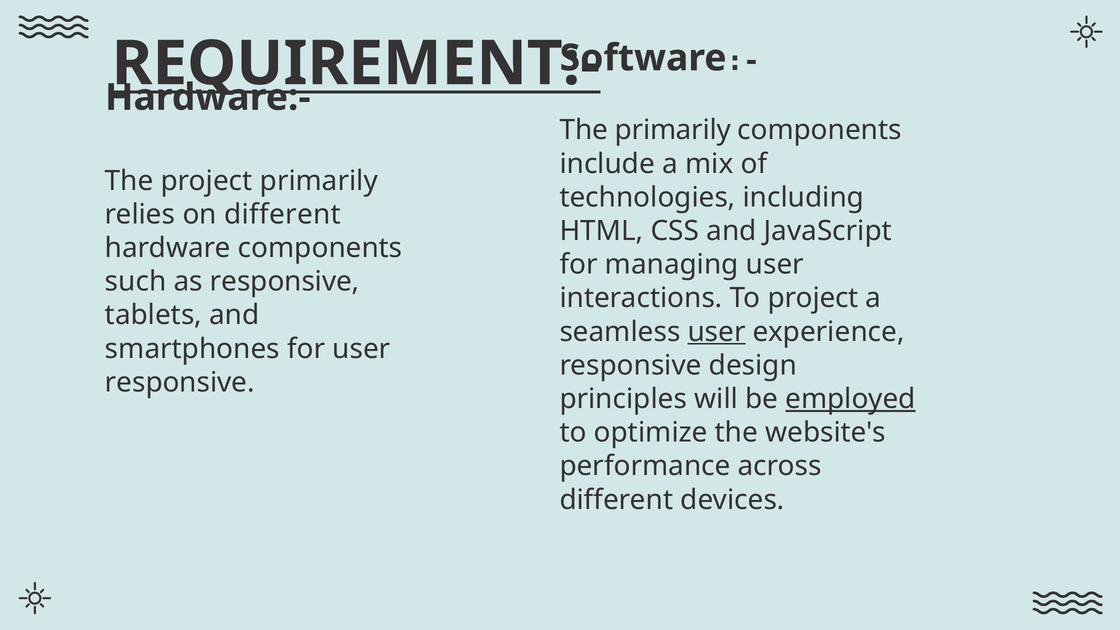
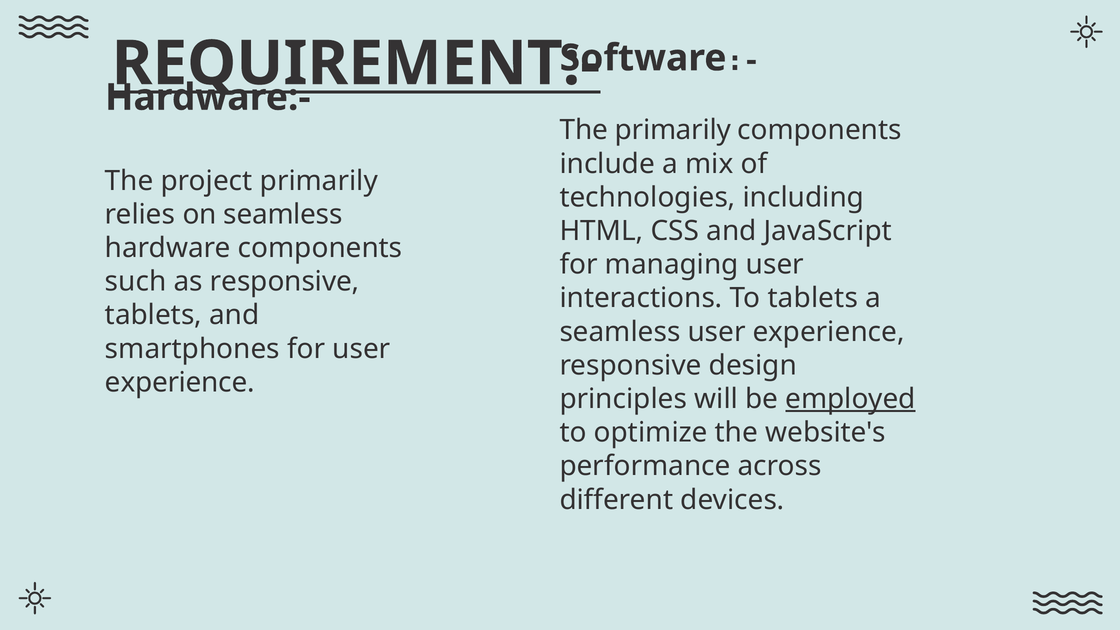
on different: different -> seamless
To project: project -> tablets
user at (717, 332) underline: present -> none
responsive at (180, 382): responsive -> experience
